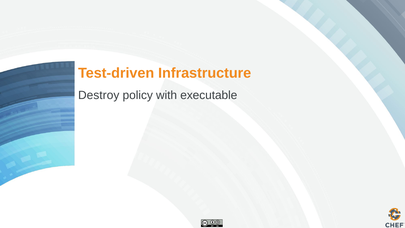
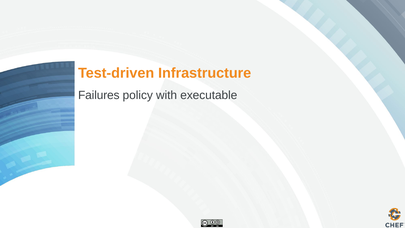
Destroy: Destroy -> Failures
